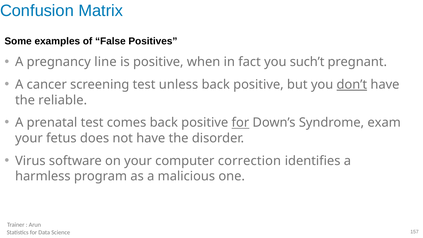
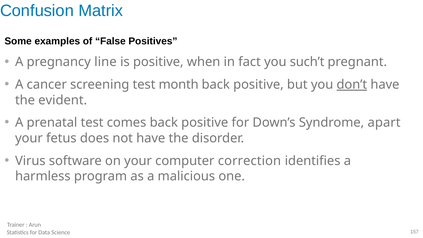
unless: unless -> month
reliable: reliable -> evident
for at (240, 123) underline: present -> none
exam: exam -> apart
